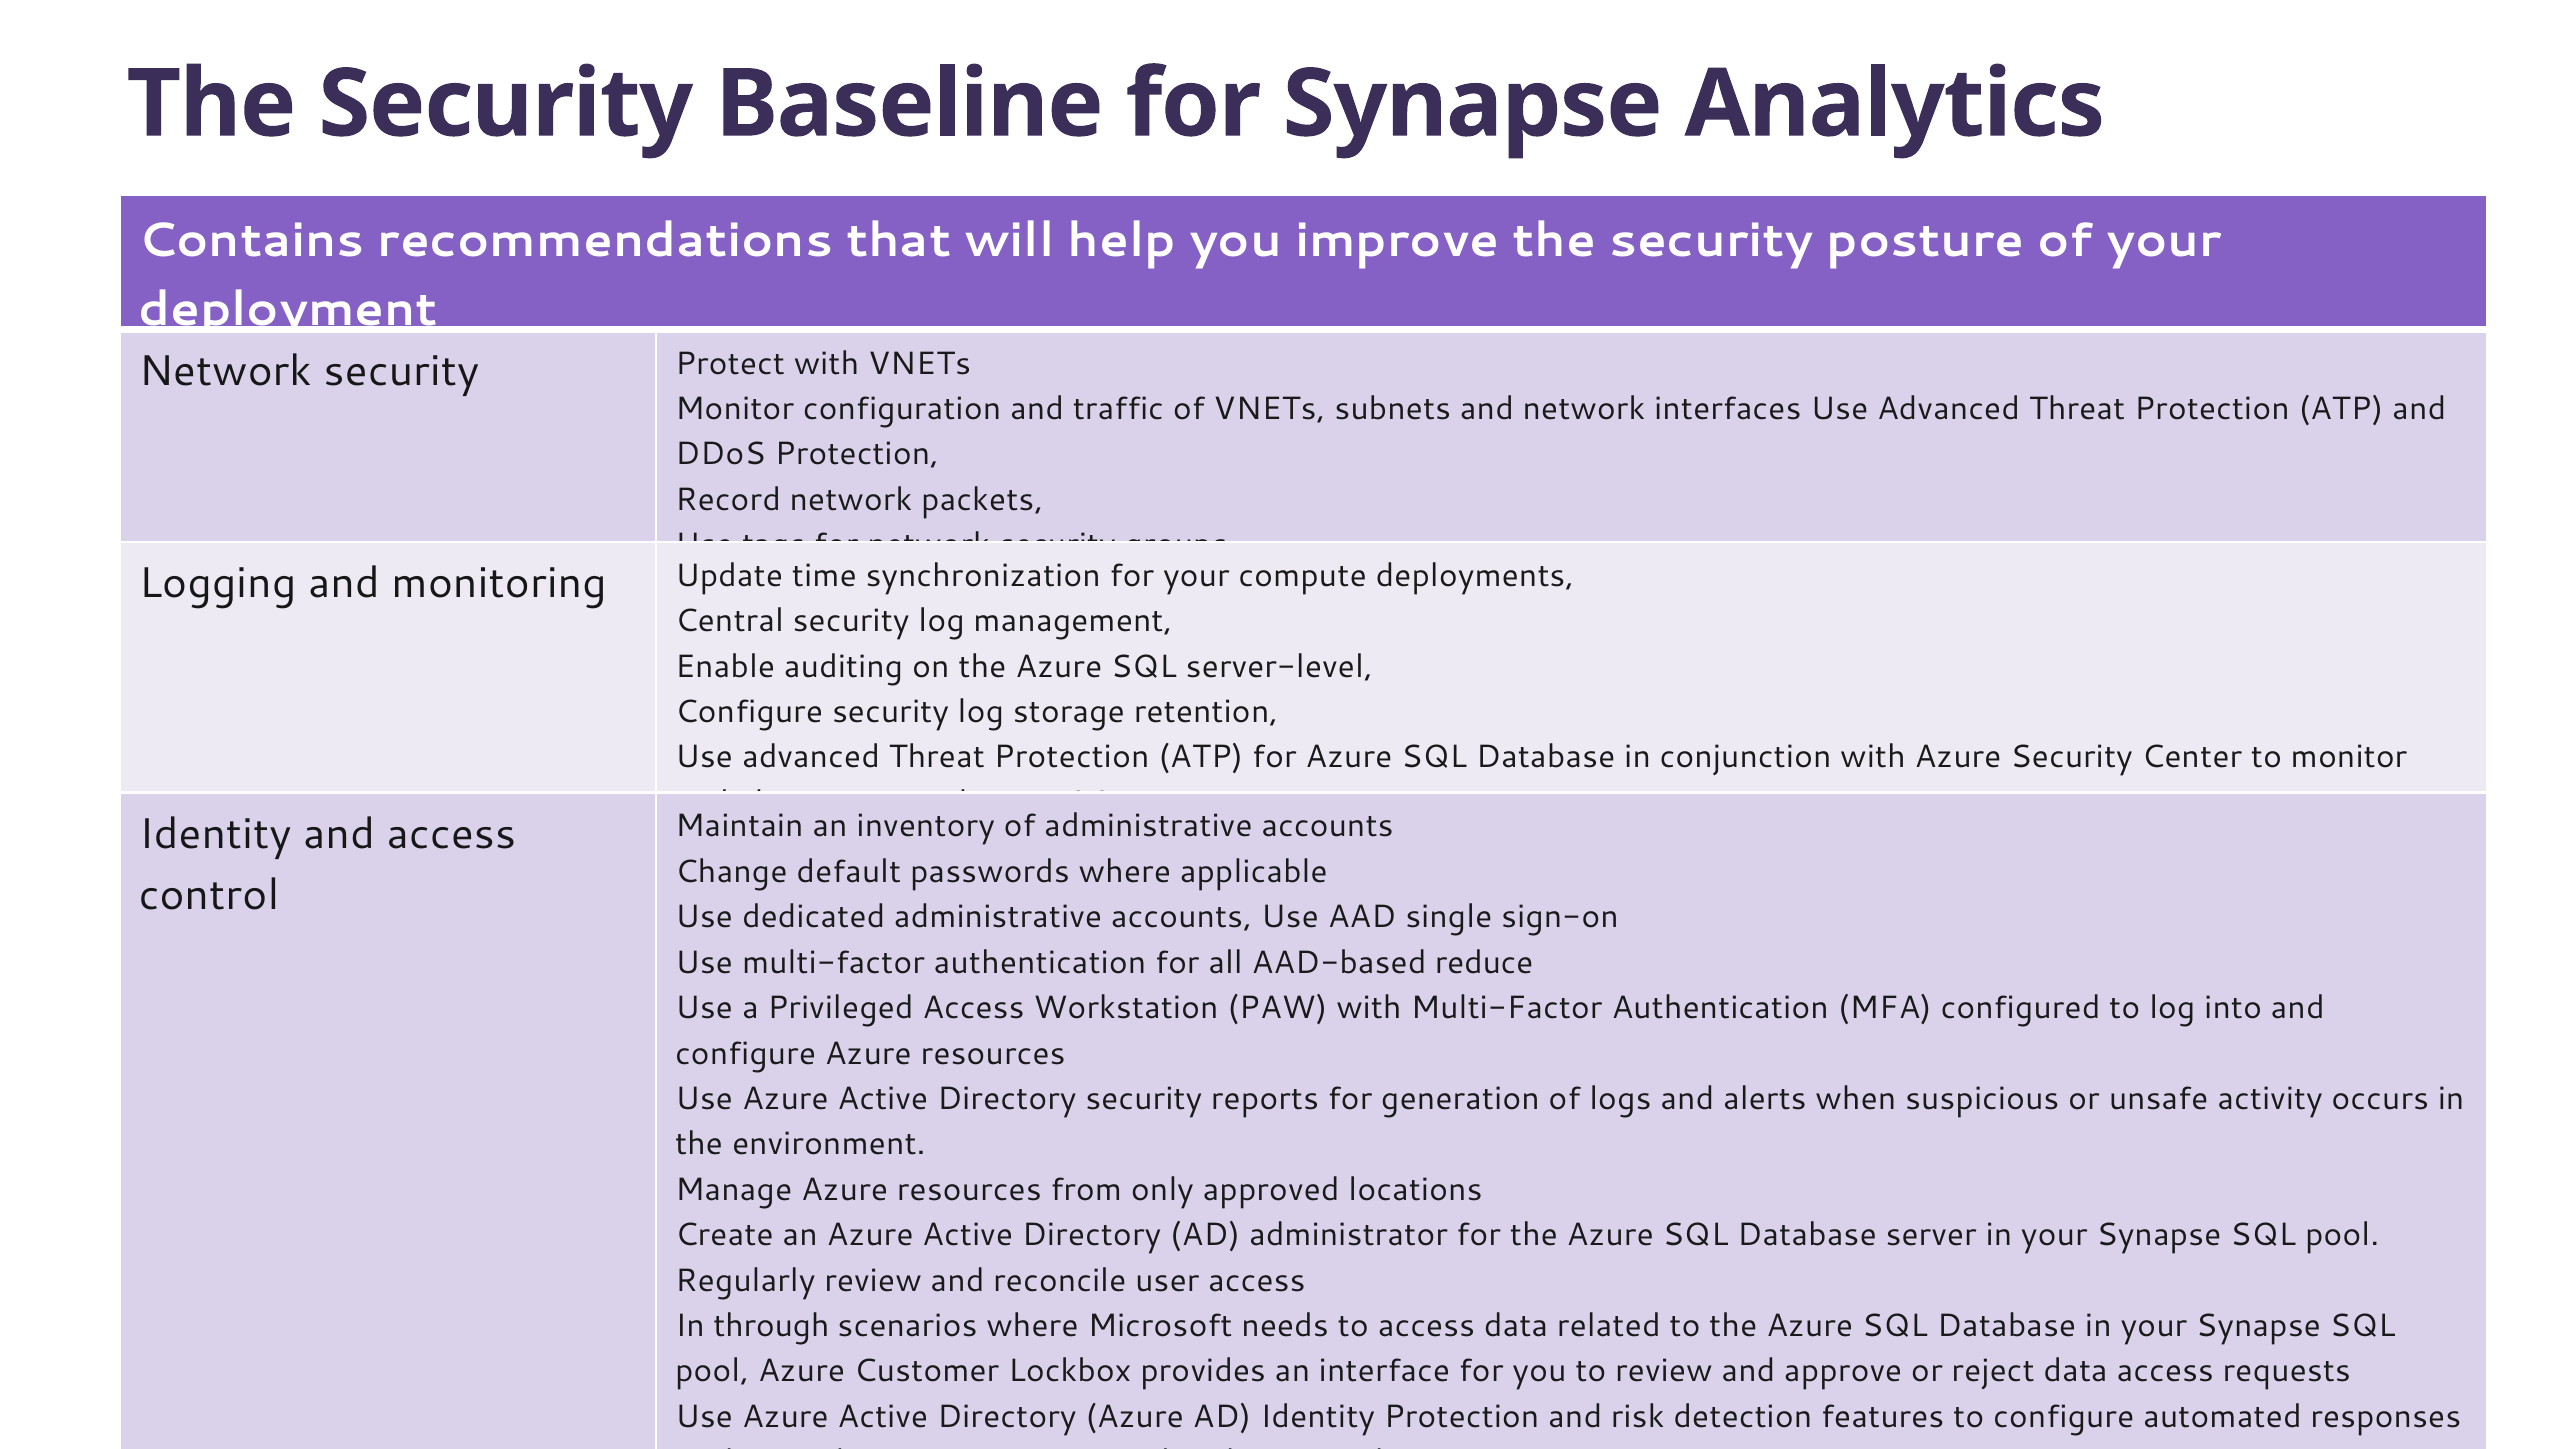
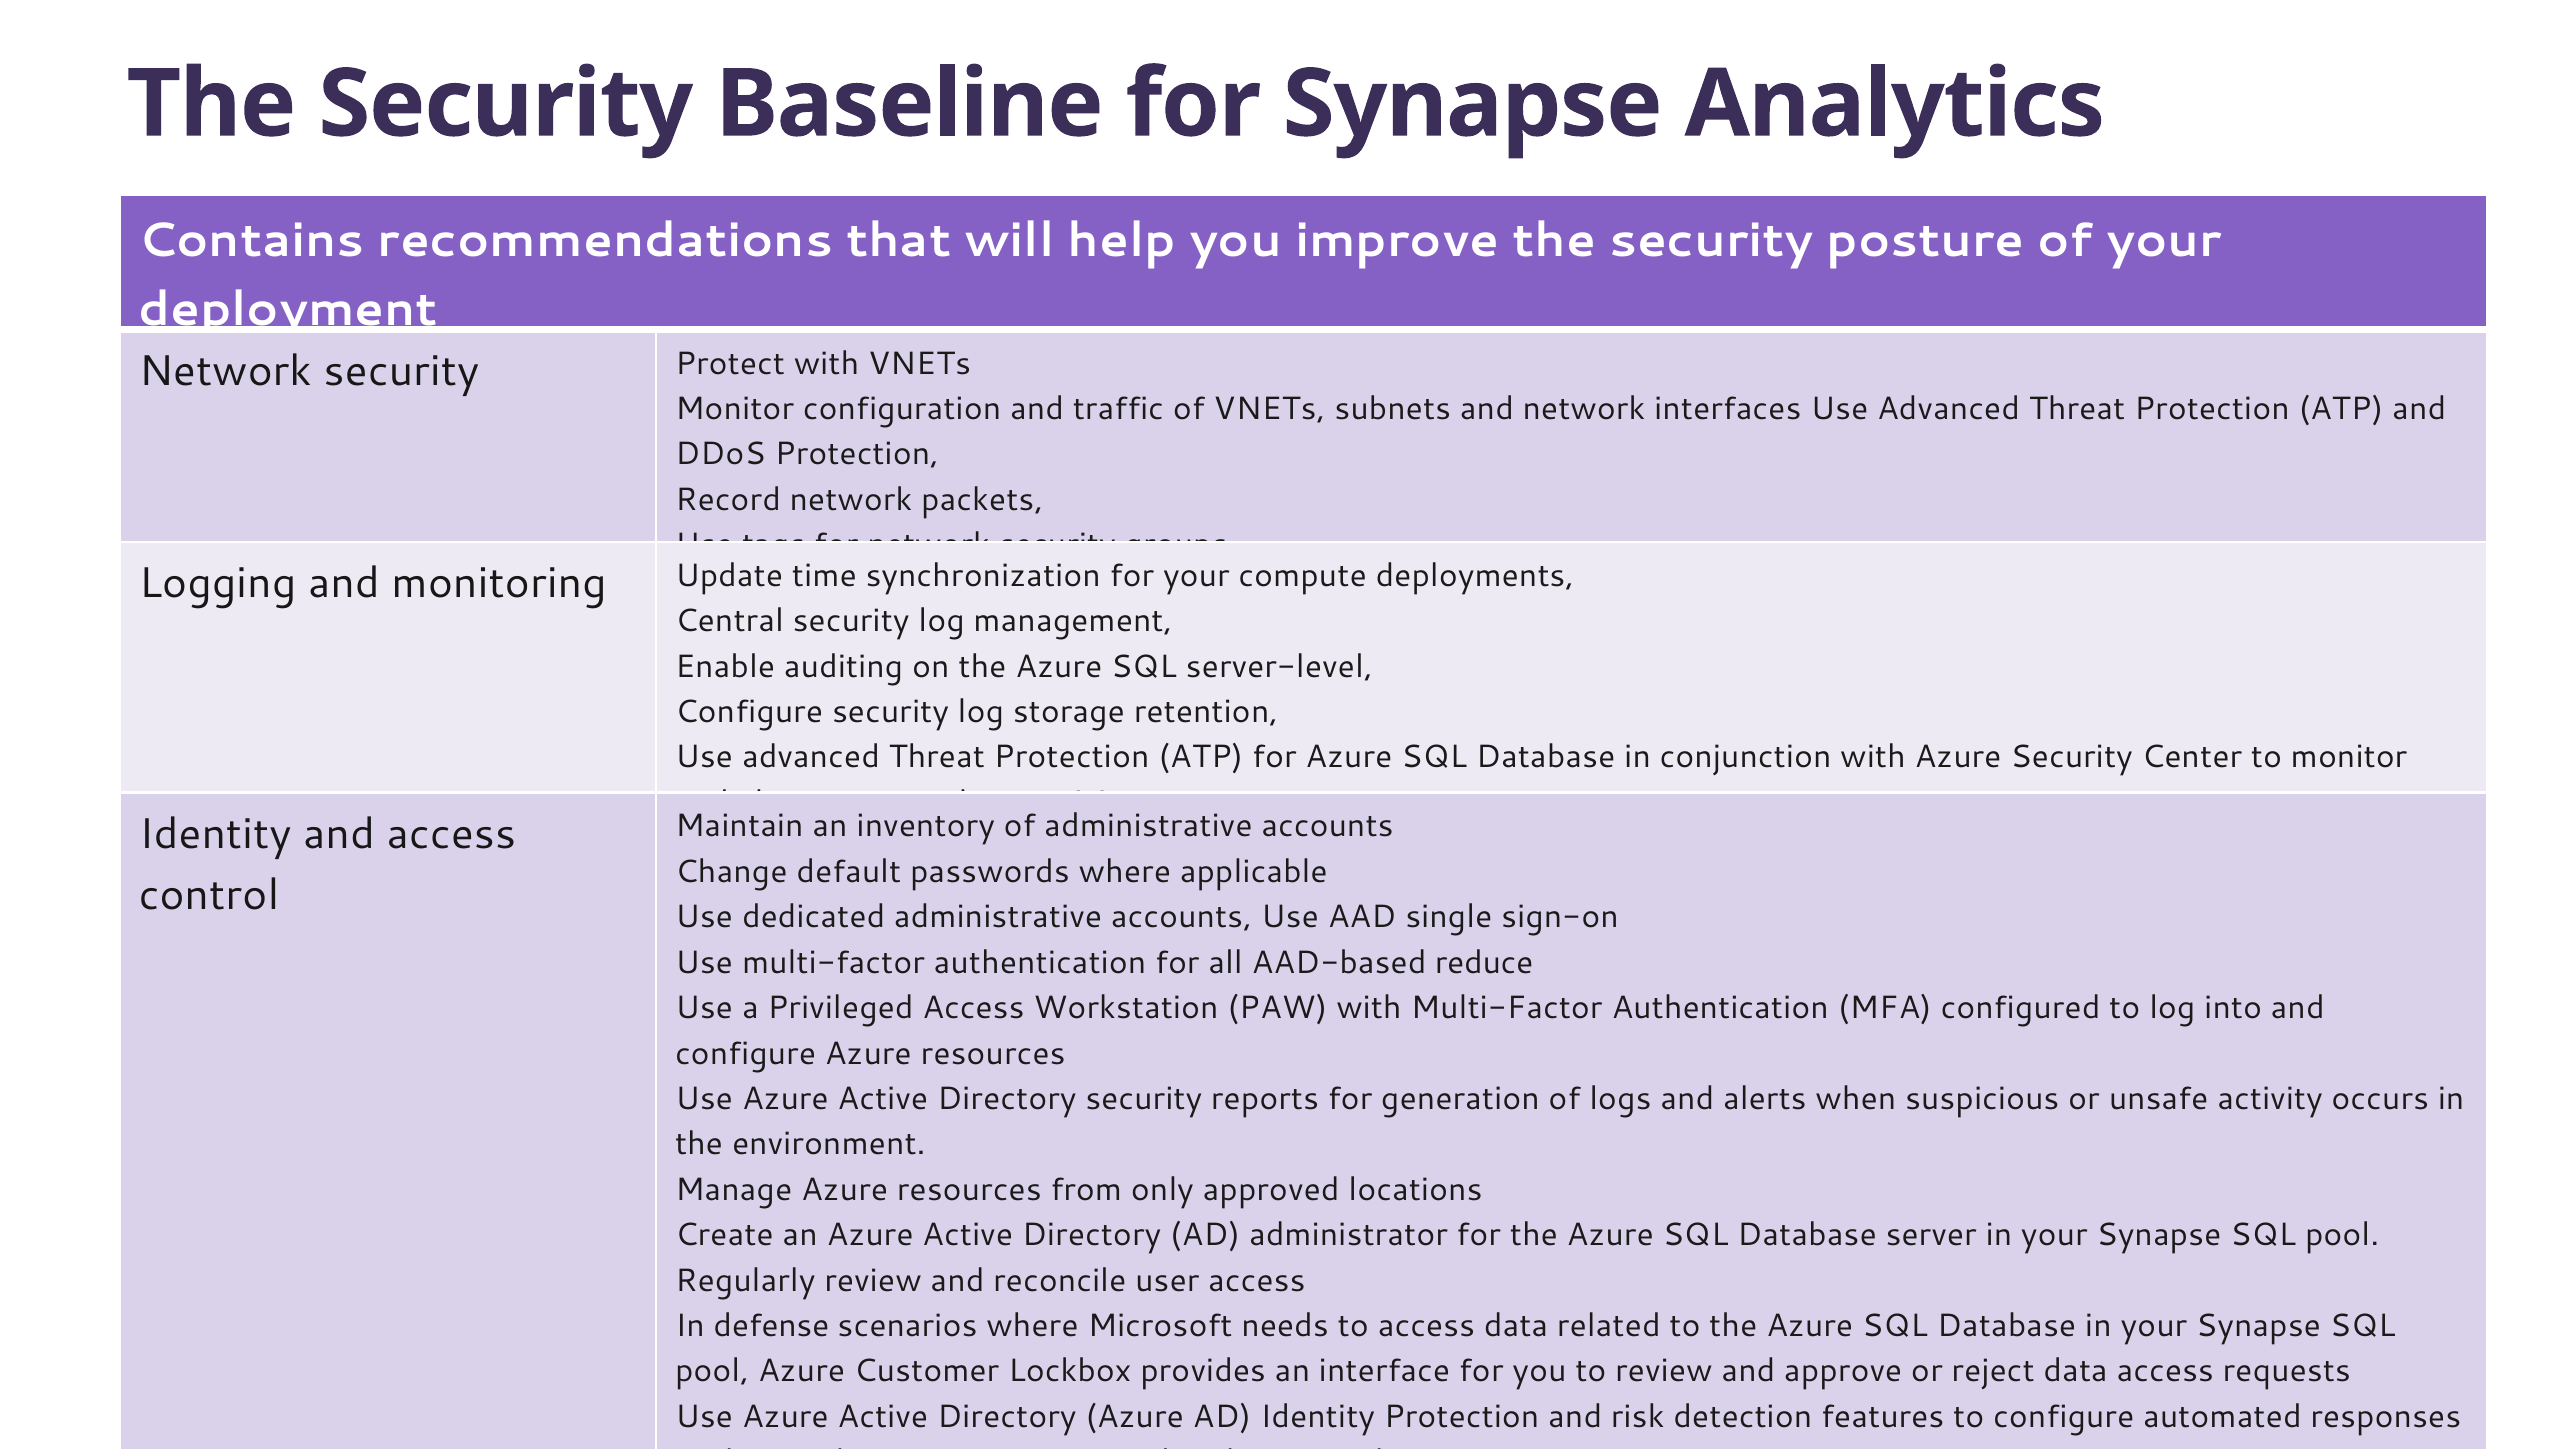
through: through -> defense
